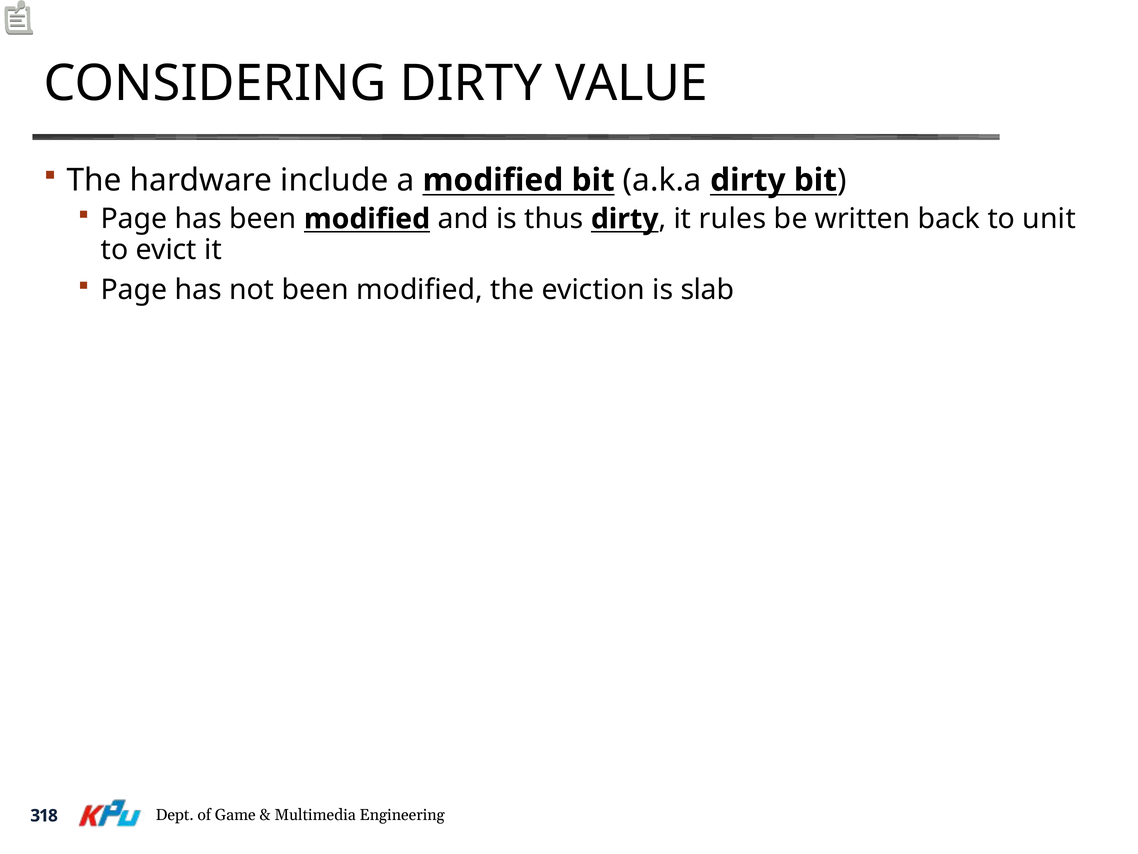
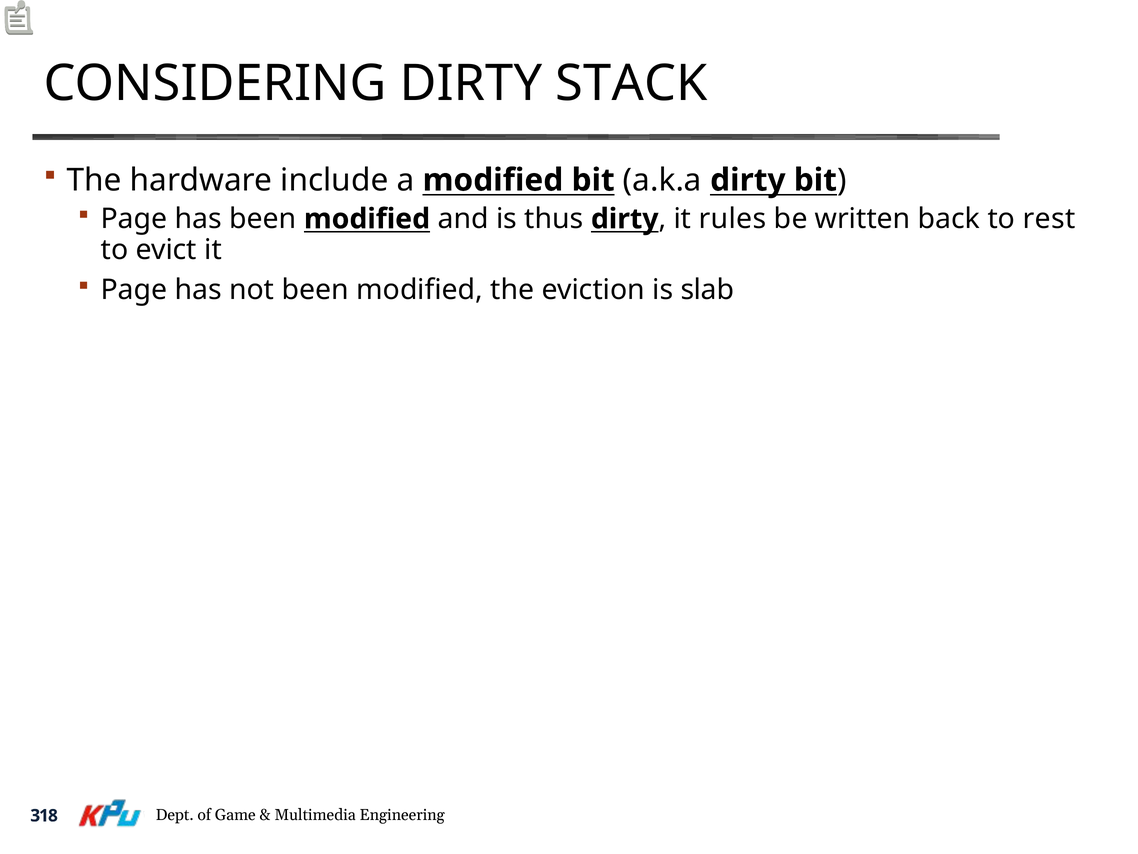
VALUE: VALUE -> STACK
unit: unit -> rest
